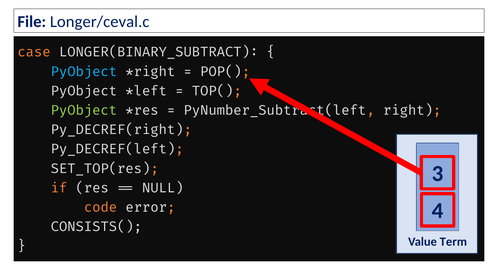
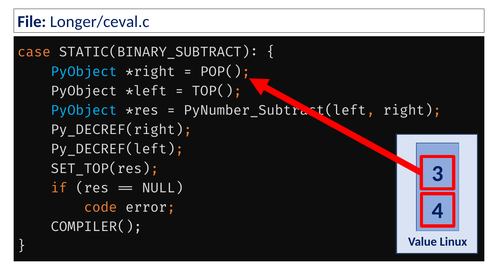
LONGER(BINARY_SUBTRACT: LONGER(BINARY_SUBTRACT -> STATIC(BINARY_SUBTRACT
PyObject at (84, 110) colour: light green -> light blue
CONSISTS(: CONSISTS( -> COMPILER(
Term: Term -> Linux
